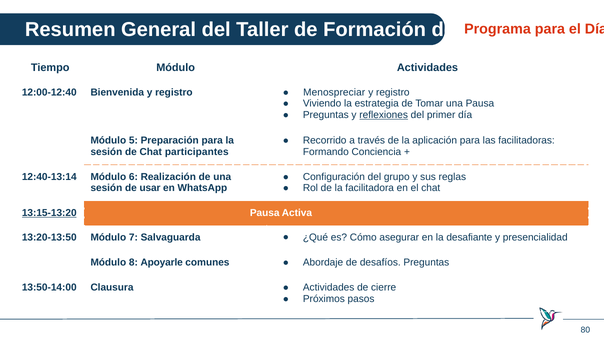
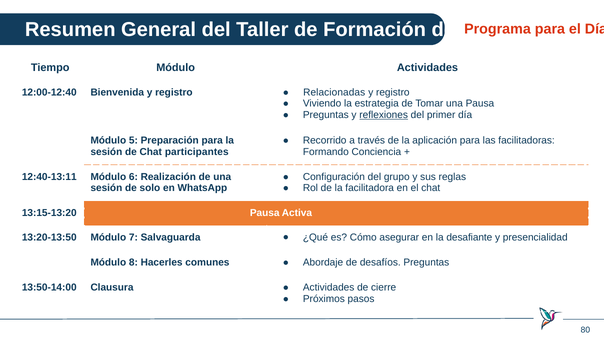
Menospreciar: Menospreciar -> Relacionadas
12:40-13:14: 12:40-13:14 -> 12:40-13:11
usar: usar -> solo
13:15-13:20 underline: present -> none
Apoyarle: Apoyarle -> Hacerles
